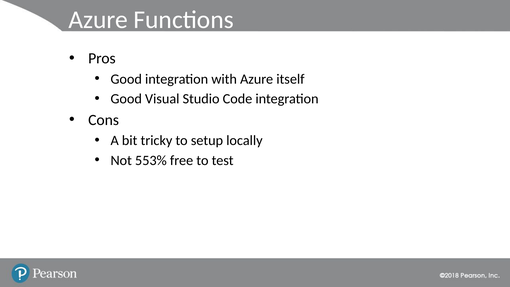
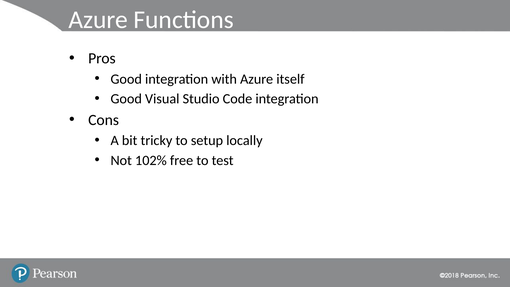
553%: 553% -> 102%
